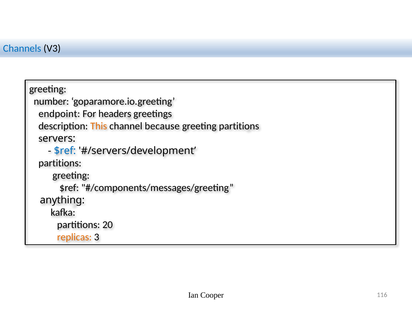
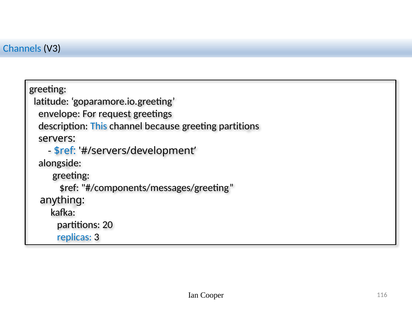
number: number -> latitude
endpoint: endpoint -> envelope
headers: headers -> request
This colour: orange -> blue
partitions at (60, 163): partitions -> alongside
replicas colour: orange -> blue
